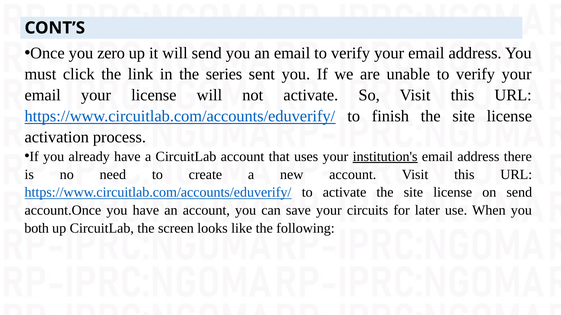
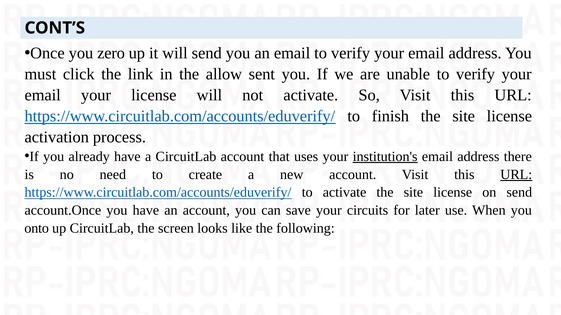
series: series -> allow
URL at (516, 175) underline: none -> present
both: both -> onto
